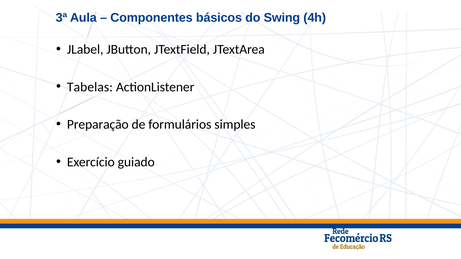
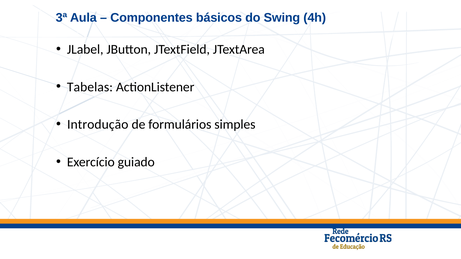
Preparação: Preparação -> Introdução
